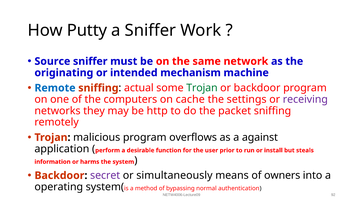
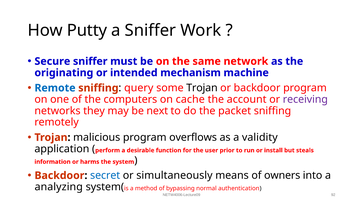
Source: Source -> Secure
actual: actual -> query
Trojan at (202, 88) colour: green -> black
settings: settings -> account
http: http -> next
against: against -> validity
secret colour: purple -> blue
operating: operating -> analyzing
